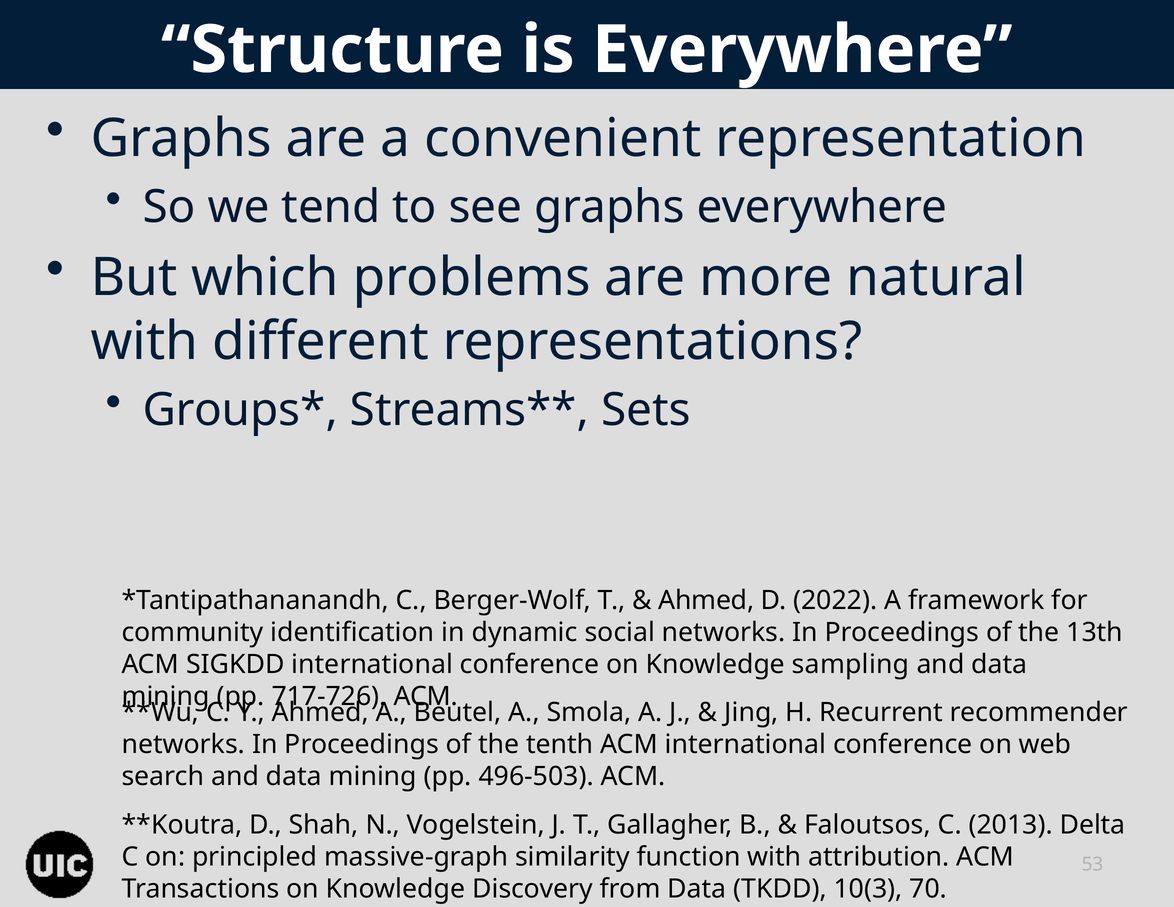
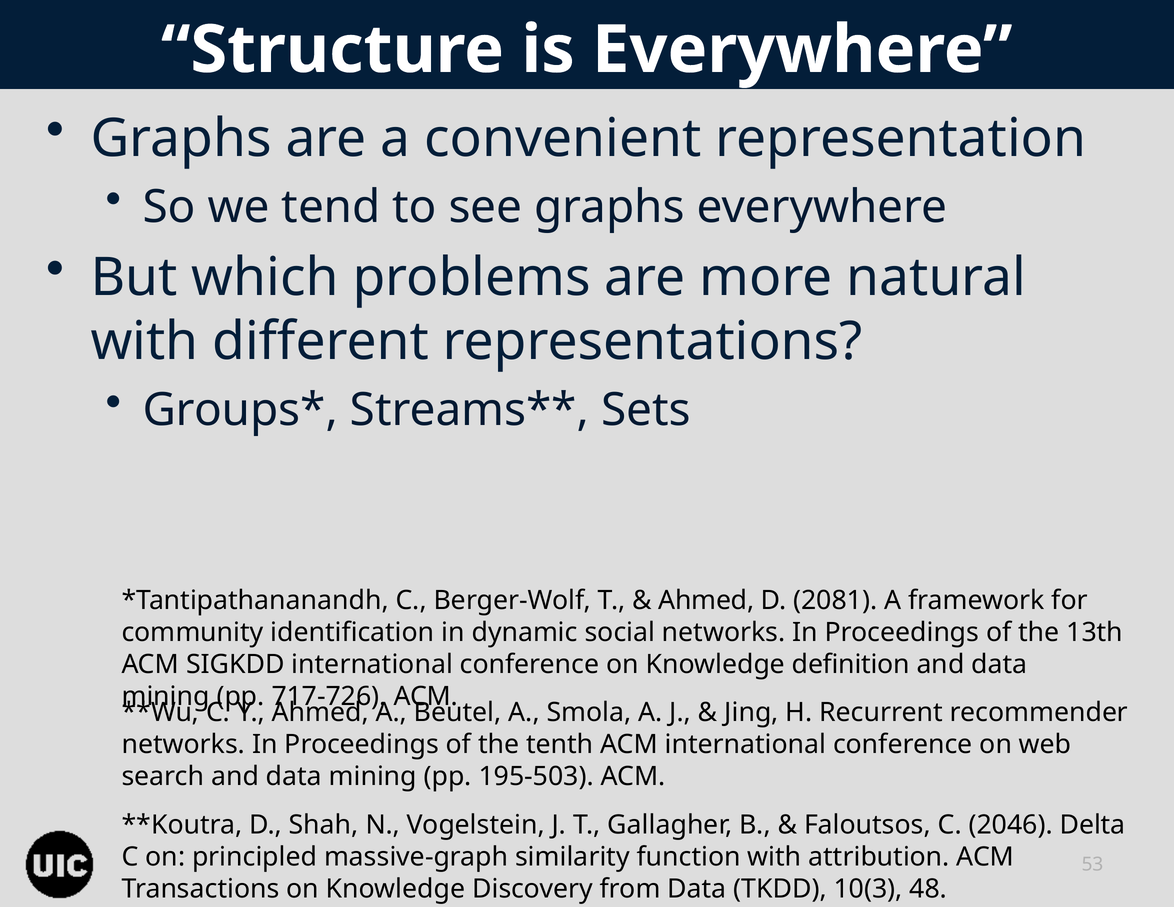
2022: 2022 -> 2081
sampling: sampling -> definition
496-503: 496-503 -> 195-503
2013: 2013 -> 2046
70: 70 -> 48
